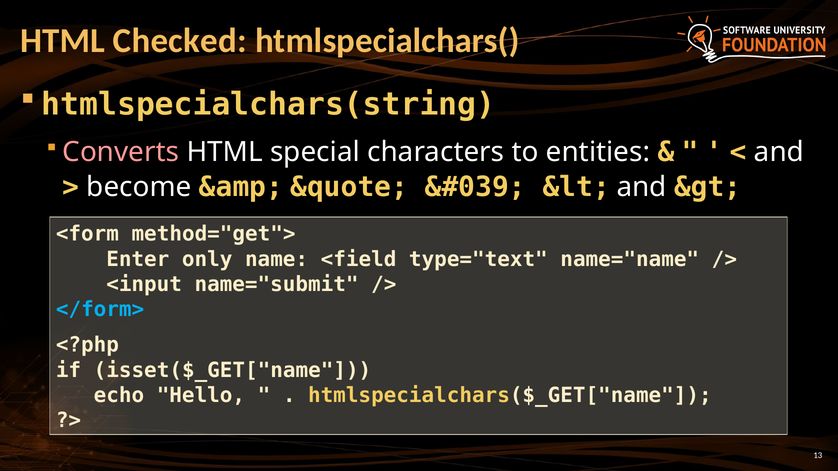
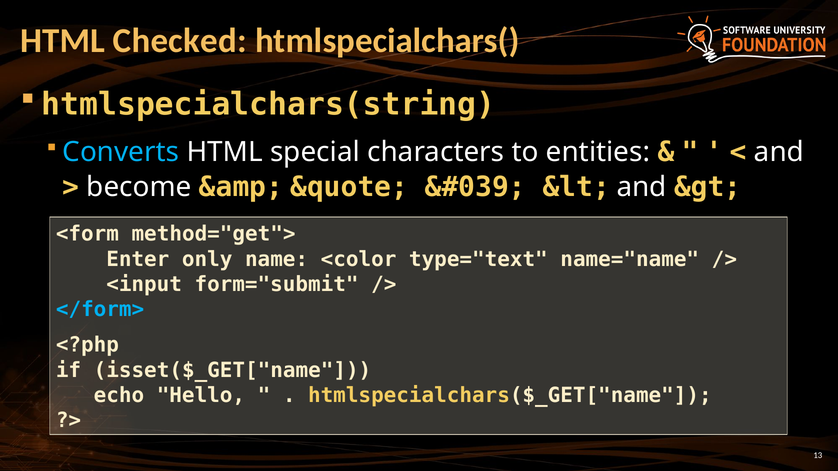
Converts colour: pink -> light blue
<field: <field -> <color
name="submit: name="submit -> form="submit
